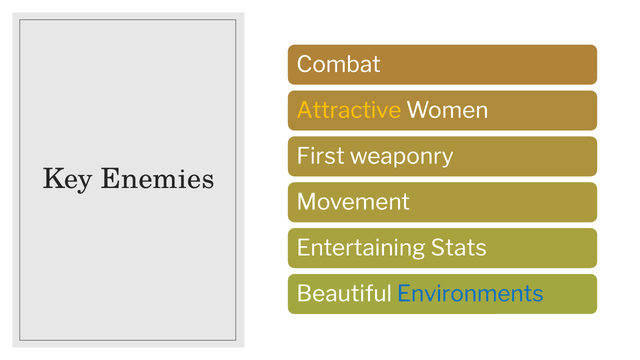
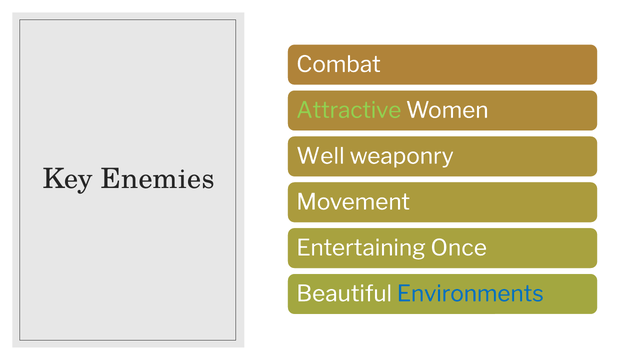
Attractive colour: yellow -> light green
First: First -> Well
Stats: Stats -> Once
